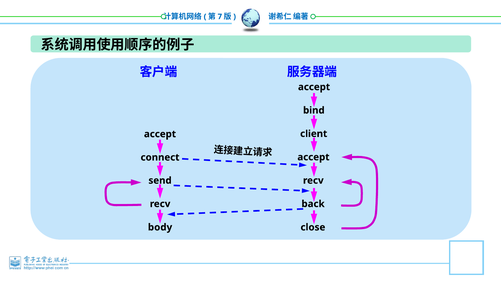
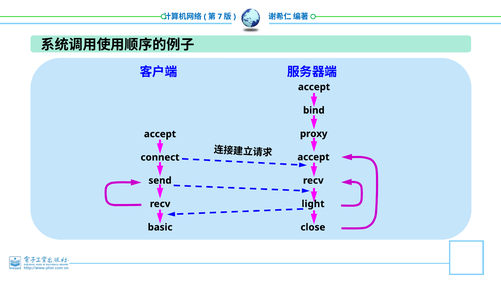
client: client -> proxy
back: back -> light
body: body -> basic
